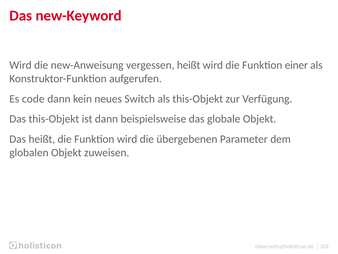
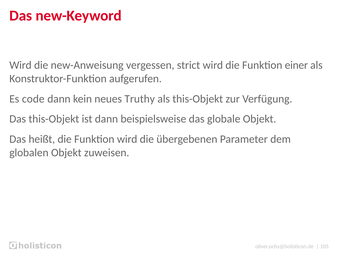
vergessen heißt: heißt -> strict
Switch: Switch -> Truthy
